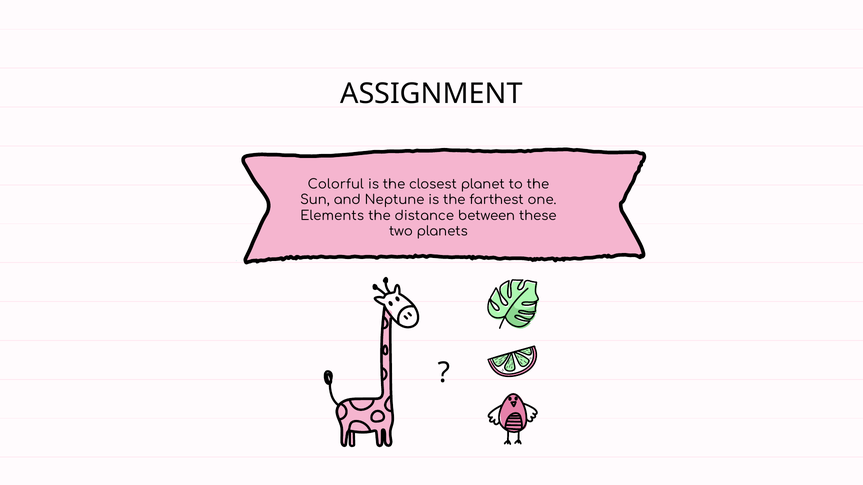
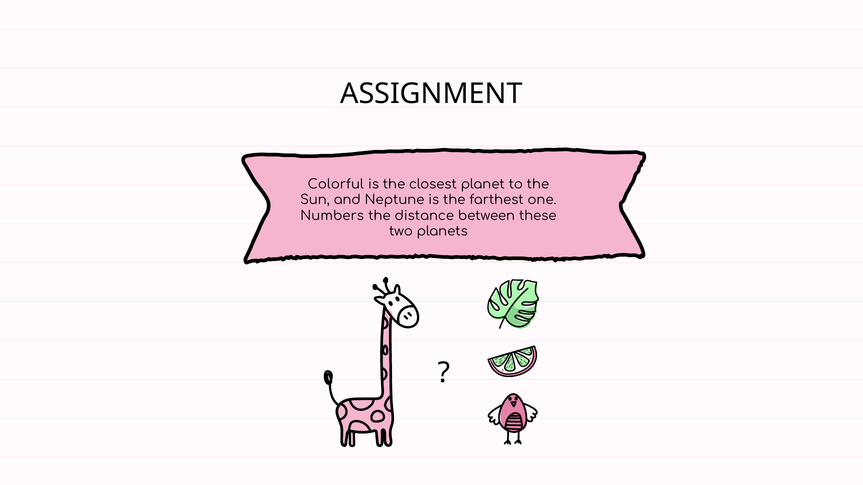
Elements: Elements -> Numbers
